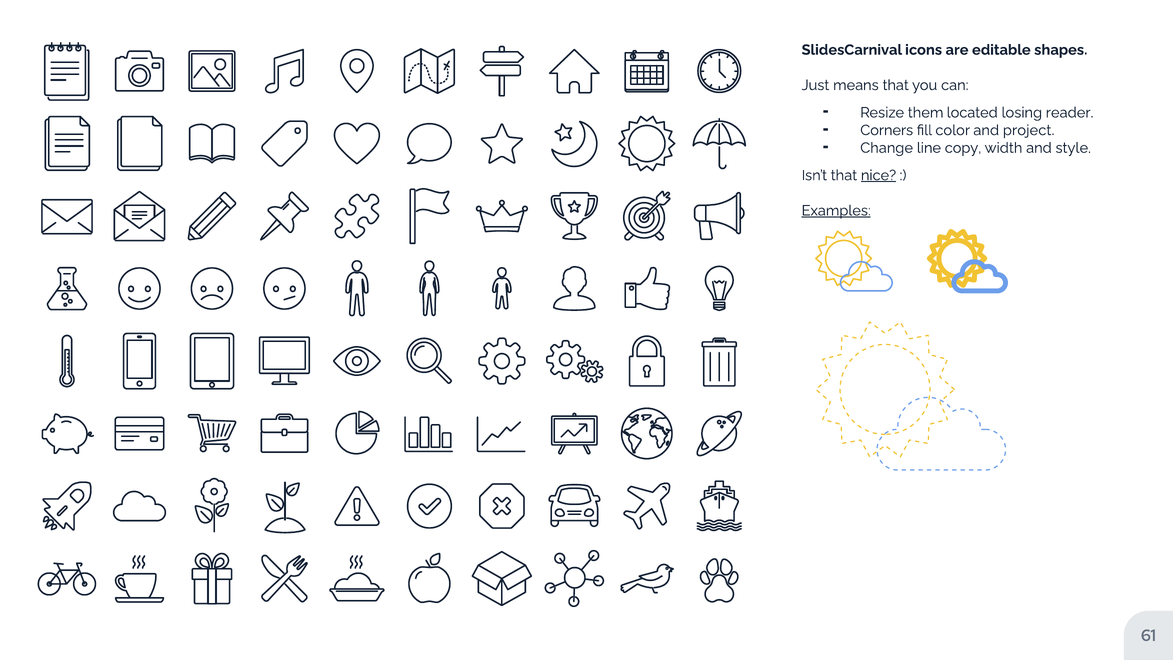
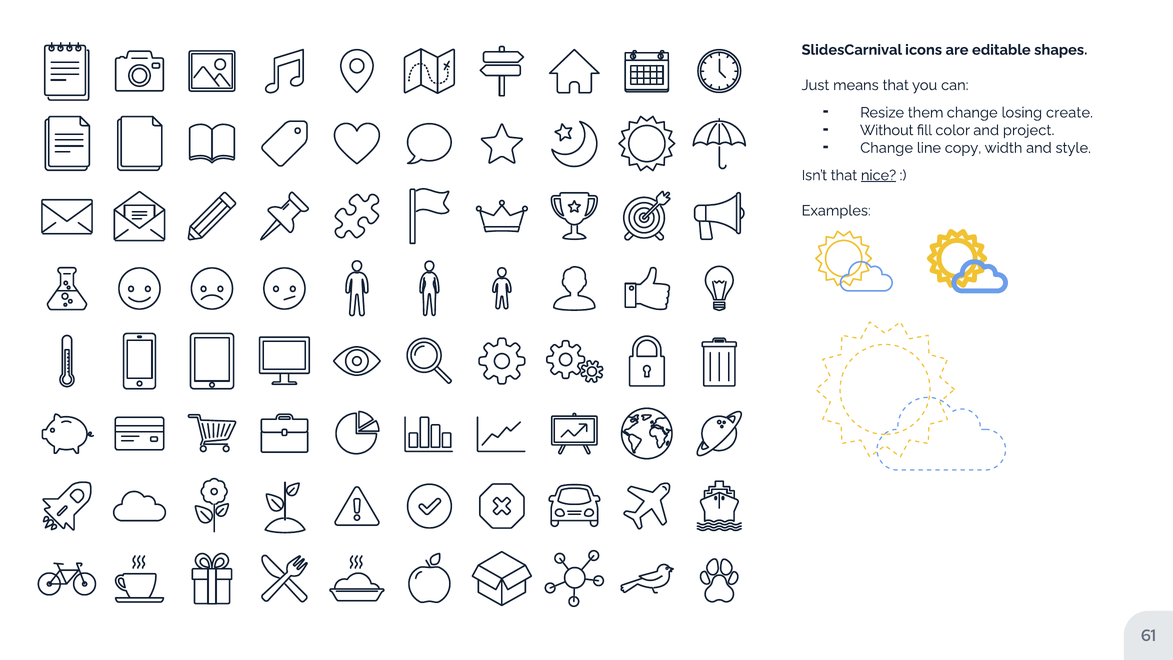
them located: located -> change
reader: reader -> create
Corners: Corners -> Without
Examples underline: present -> none
